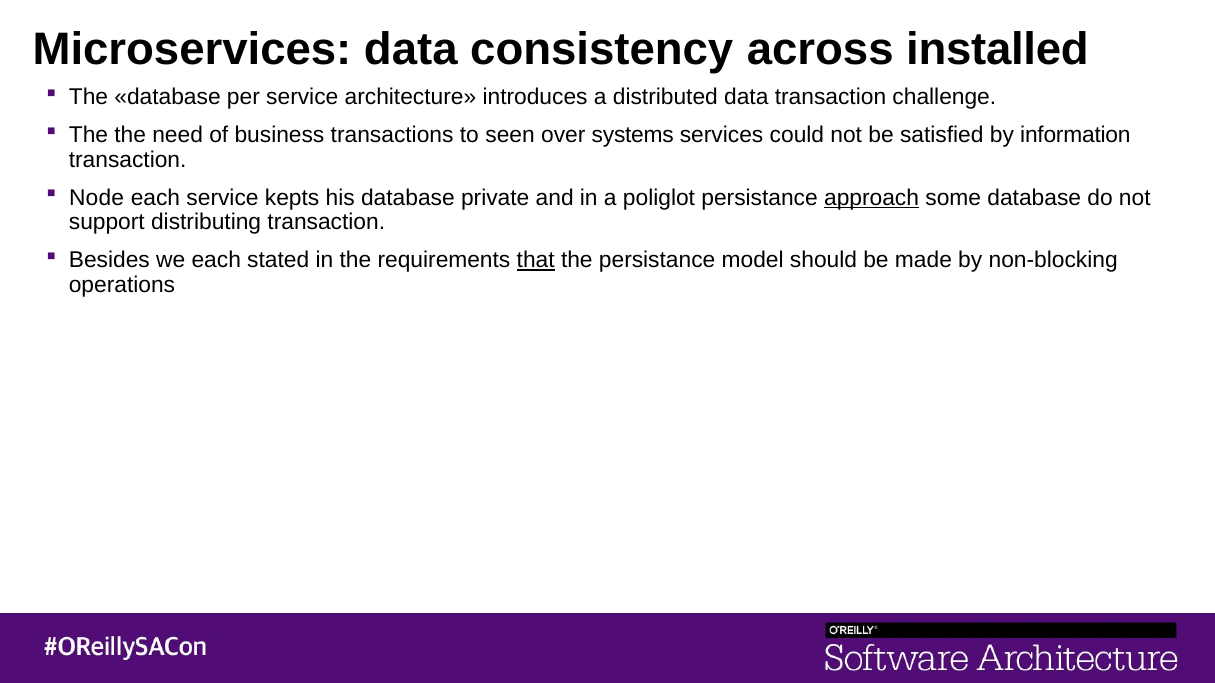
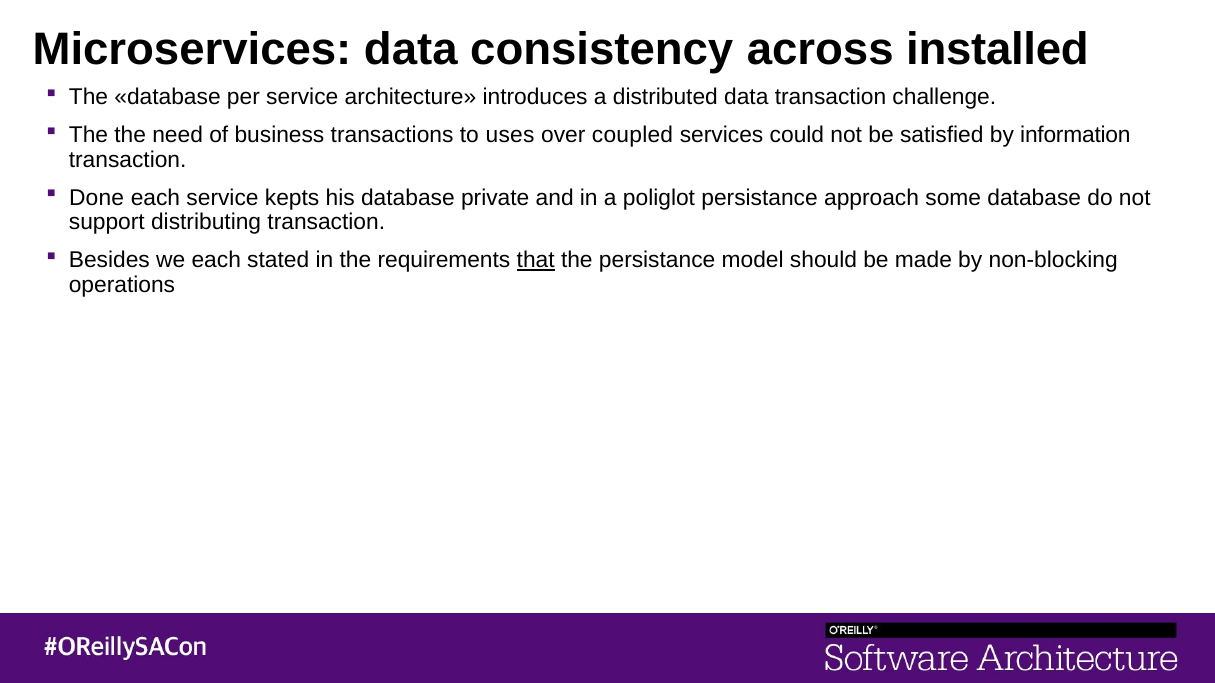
seen: seen -> uses
systems: systems -> coupled
Node: Node -> Done
approach underline: present -> none
